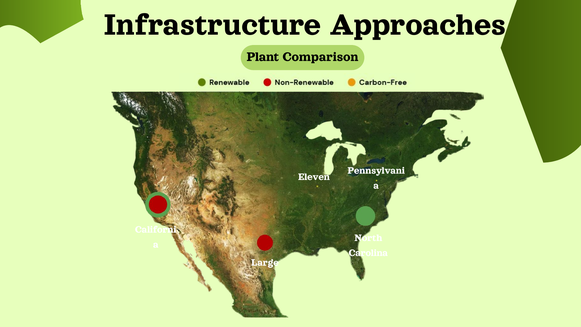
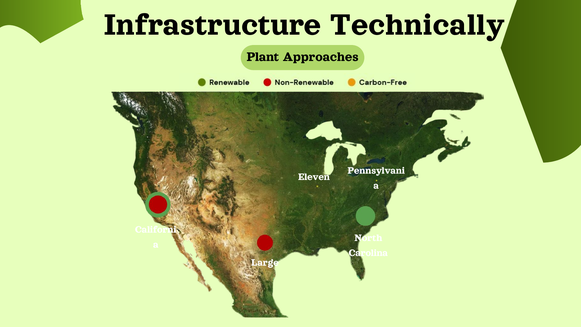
Approaches: Approaches -> Technically
Comparison: Comparison -> Approaches
